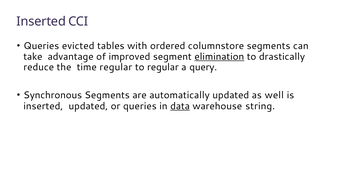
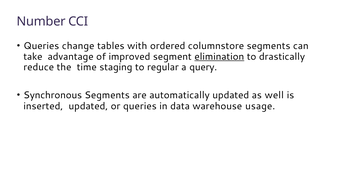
Inserted at (41, 21): Inserted -> Number
evicted: evicted -> change
time regular: regular -> staging
data underline: present -> none
string: string -> usage
